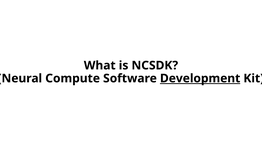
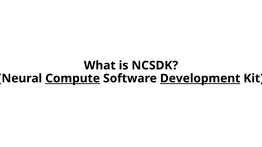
Compute underline: none -> present
